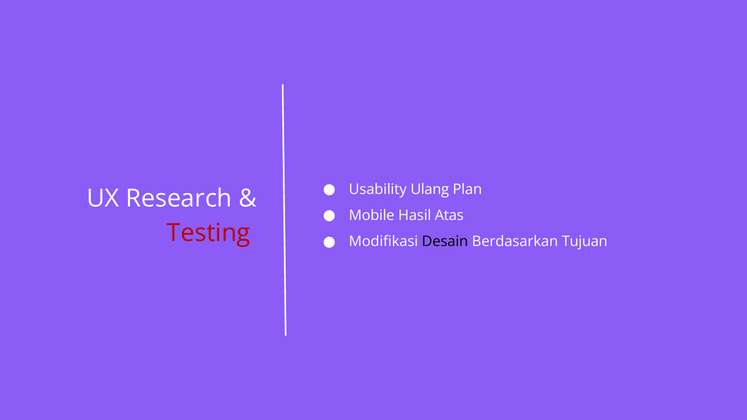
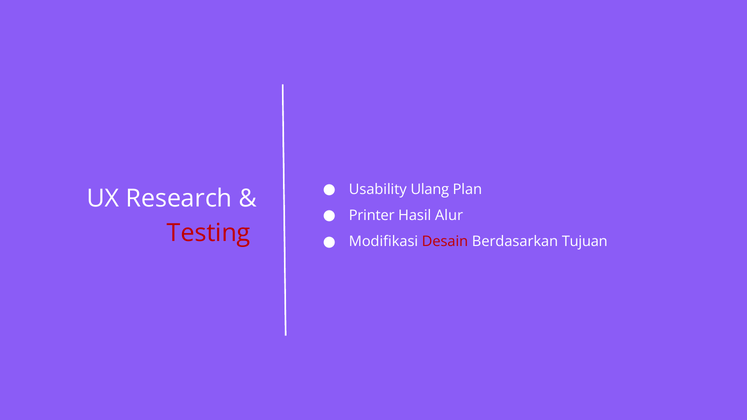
Mobile: Mobile -> Printer
Atas: Atas -> Alur
Desain colour: black -> red
